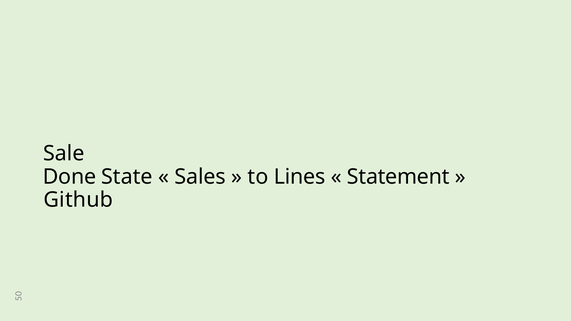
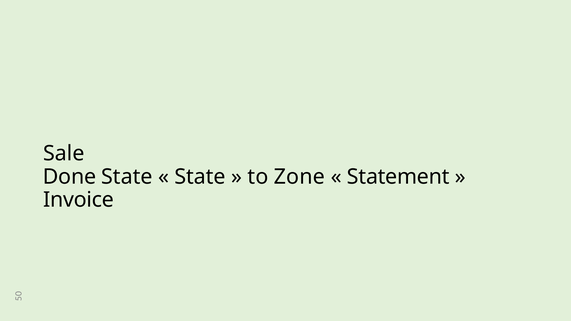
Sales at (200, 177): Sales -> State
Lines: Lines -> Zone
Github: Github -> Invoice
